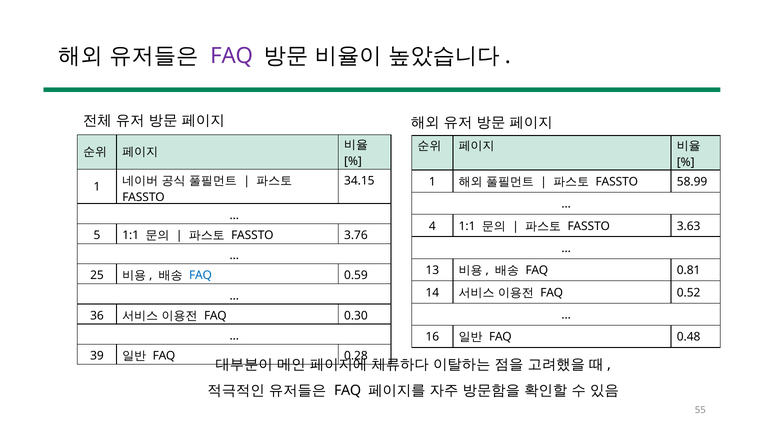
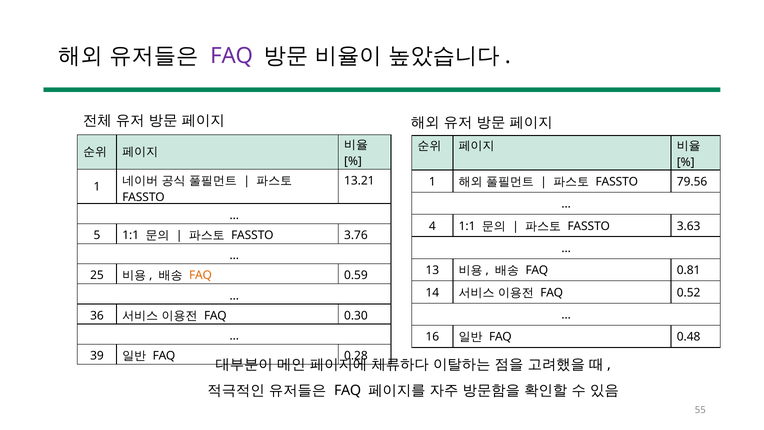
34.15: 34.15 -> 13.21
58.99: 58.99 -> 79.56
FAQ at (200, 275) colour: blue -> orange
